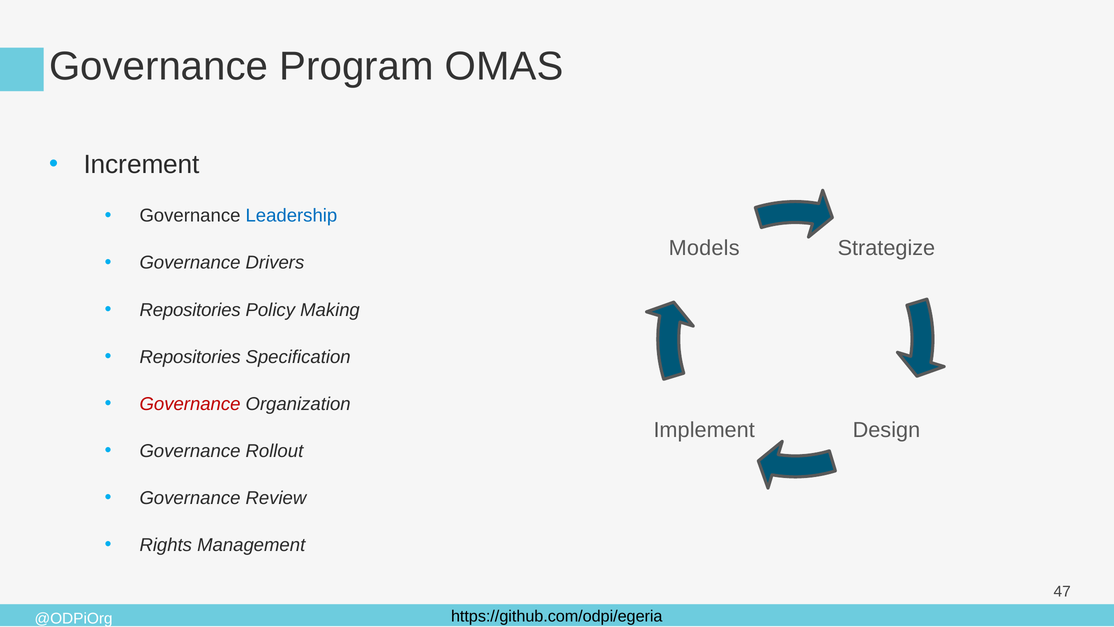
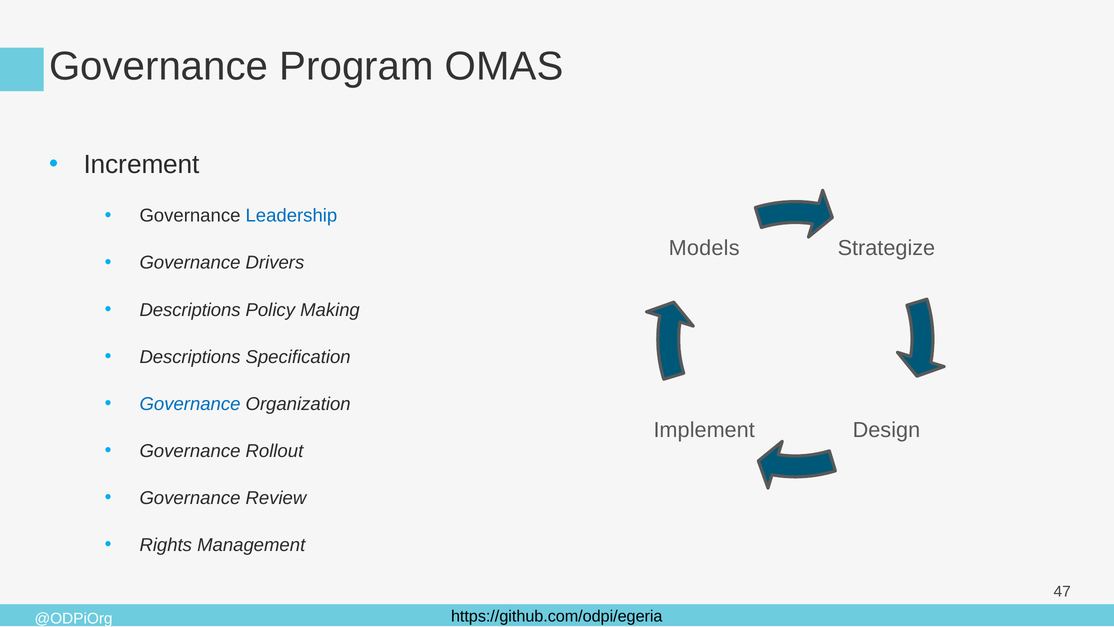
Repositories at (190, 310): Repositories -> Descriptions
Repositories at (190, 357): Repositories -> Descriptions
Governance at (190, 404) colour: red -> blue
